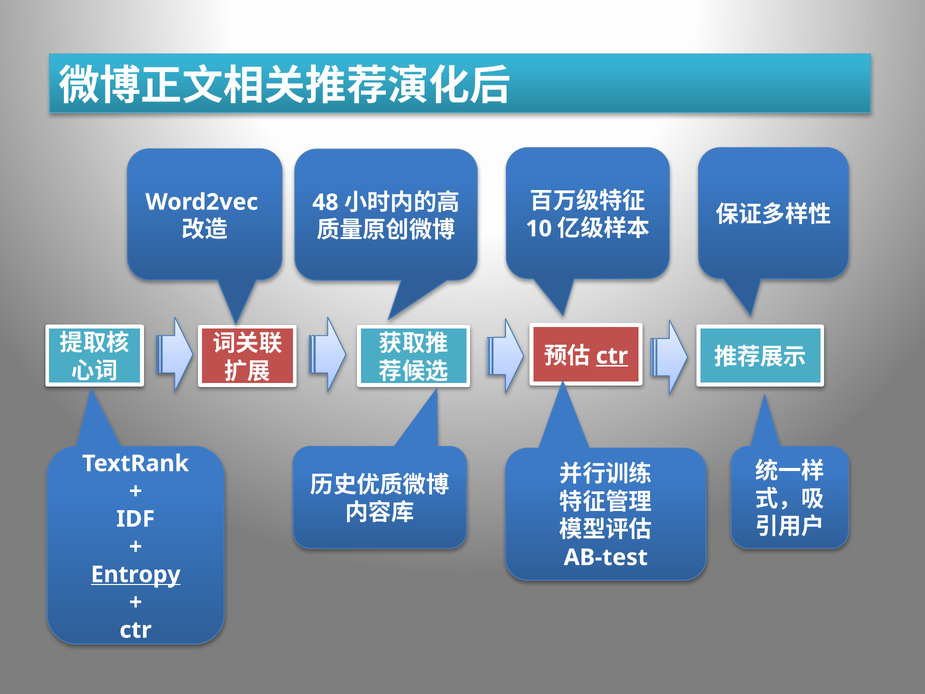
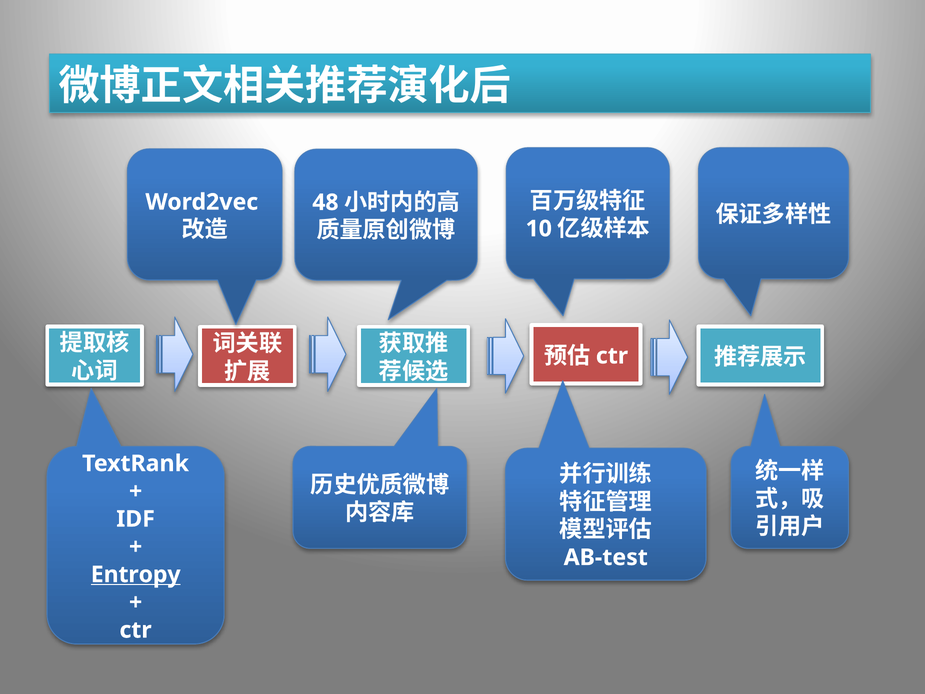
ctr at (612, 356) underline: present -> none
